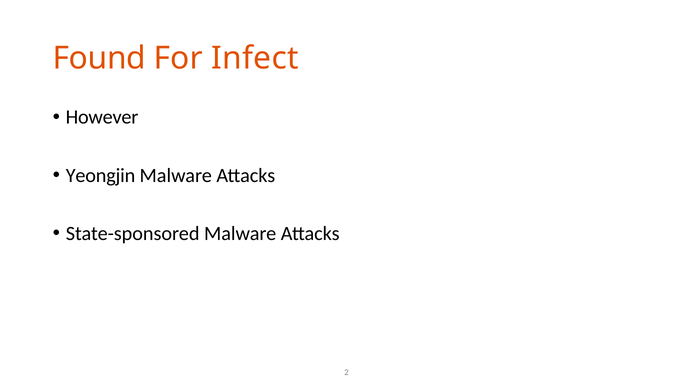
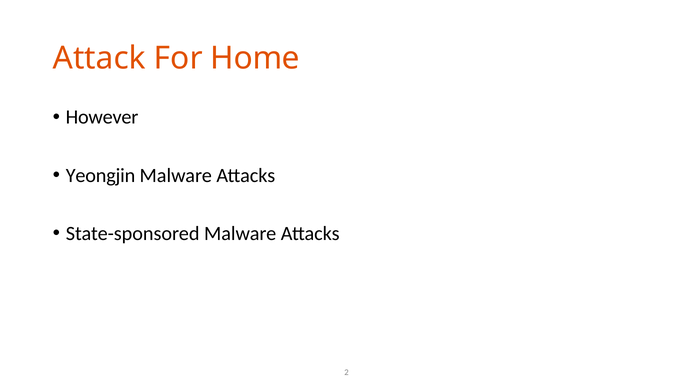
Found: Found -> Attack
Infect: Infect -> Home
